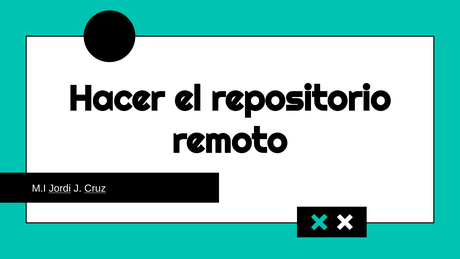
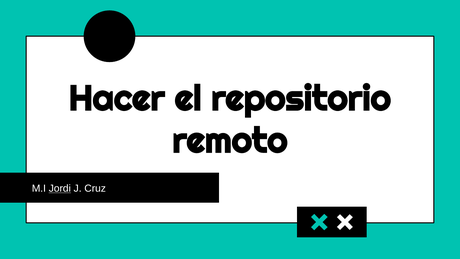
Cruz underline: present -> none
